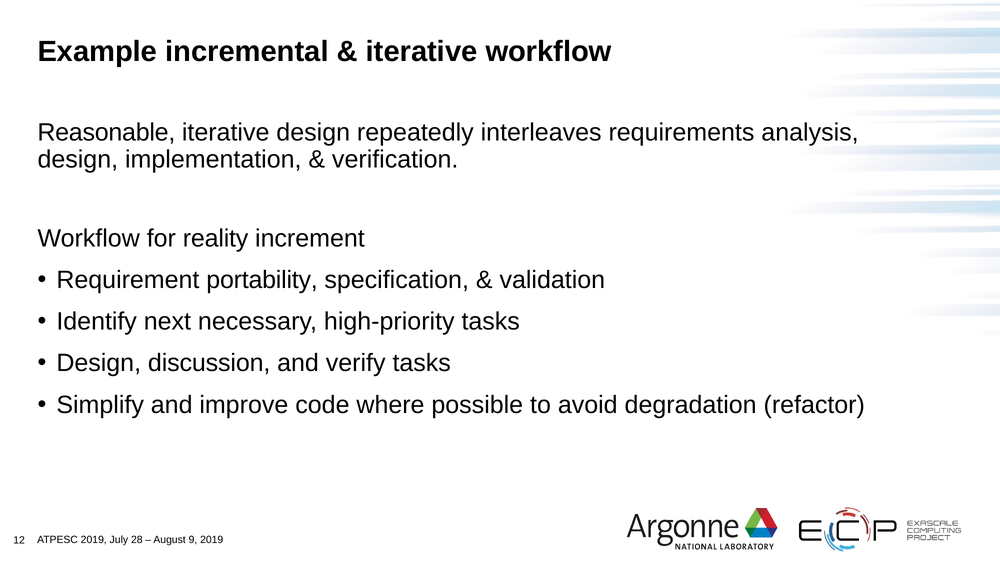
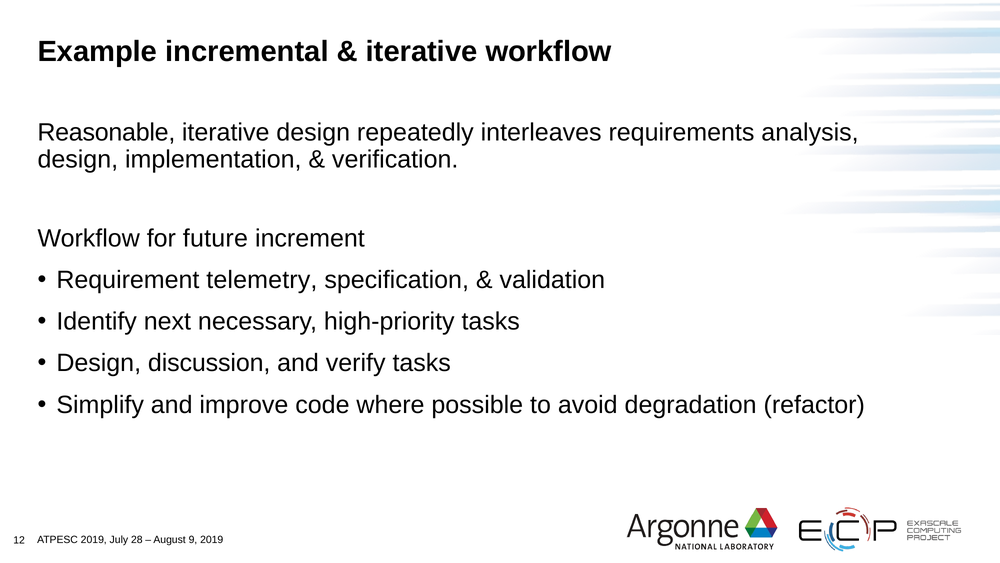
reality: reality -> future
portability: portability -> telemetry
